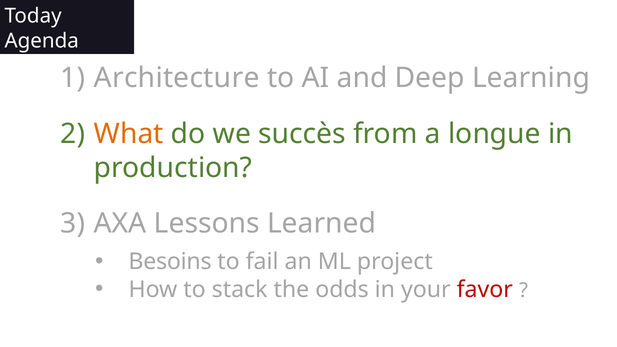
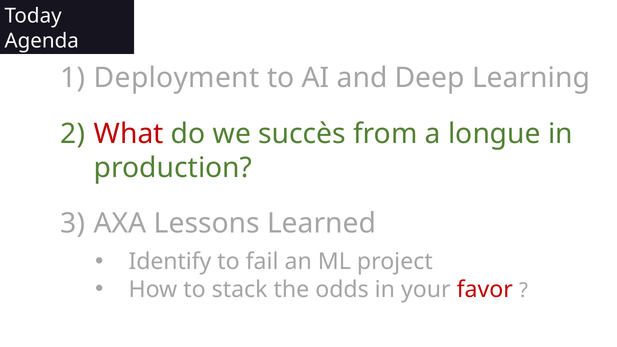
Architecture: Architecture -> Deployment
What colour: orange -> red
Besoins: Besoins -> Identify
